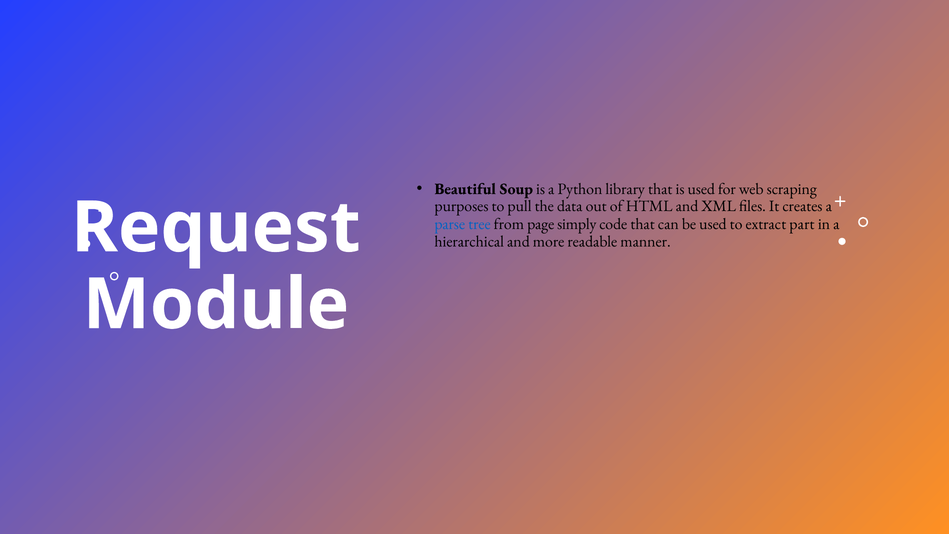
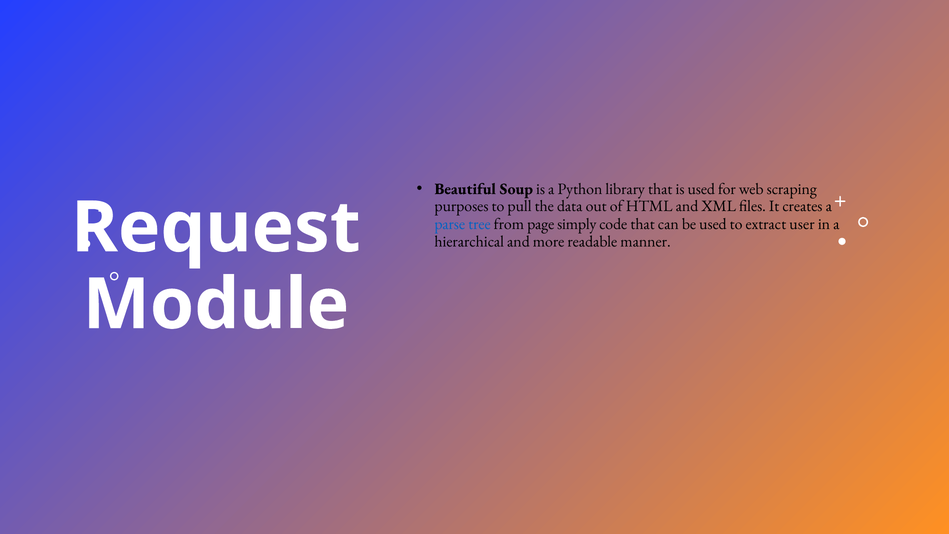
part: part -> user
